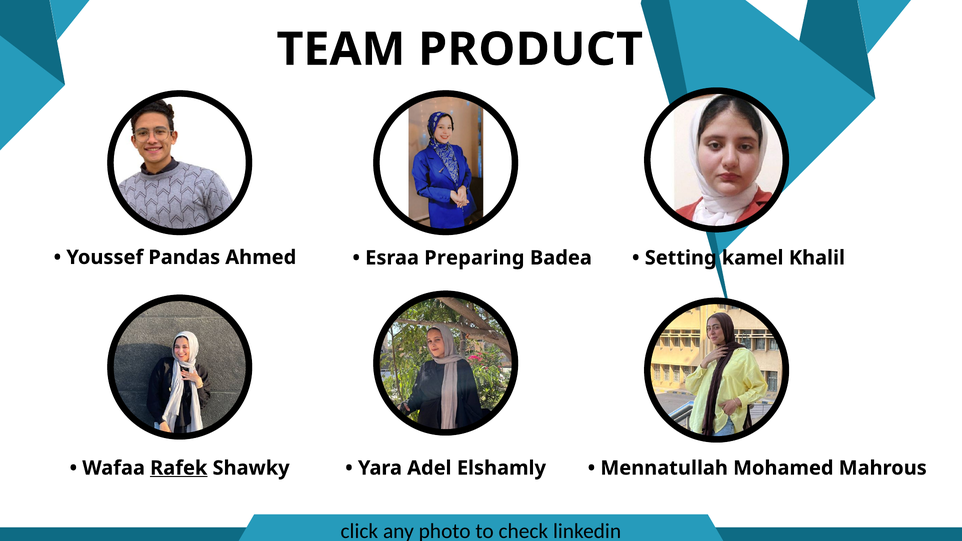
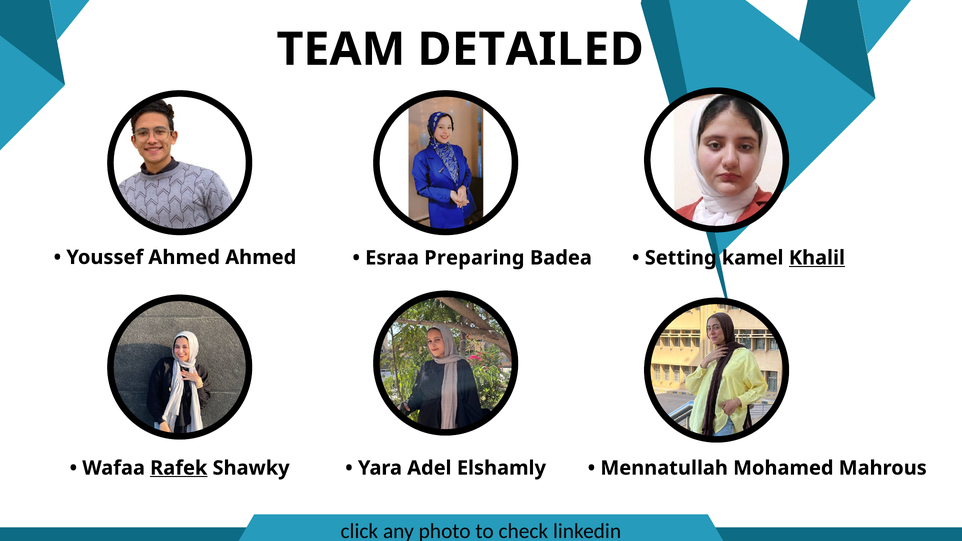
PRODUCT: PRODUCT -> DETAILED
Youssef Pandas: Pandas -> Ahmed
Khalil underline: none -> present
